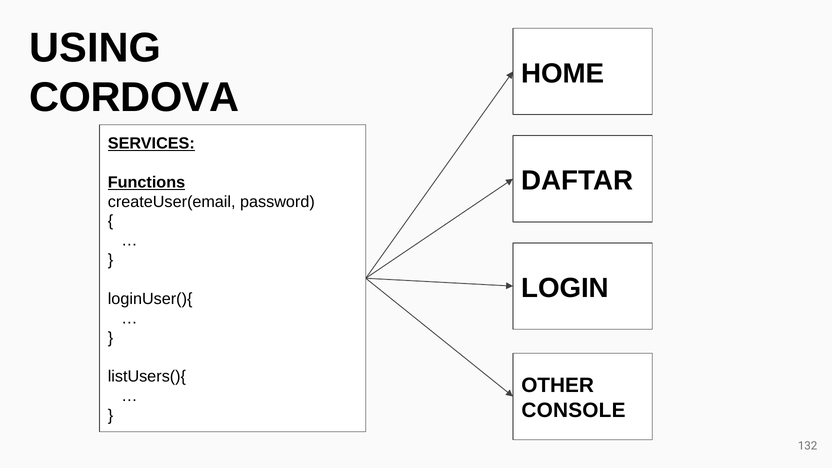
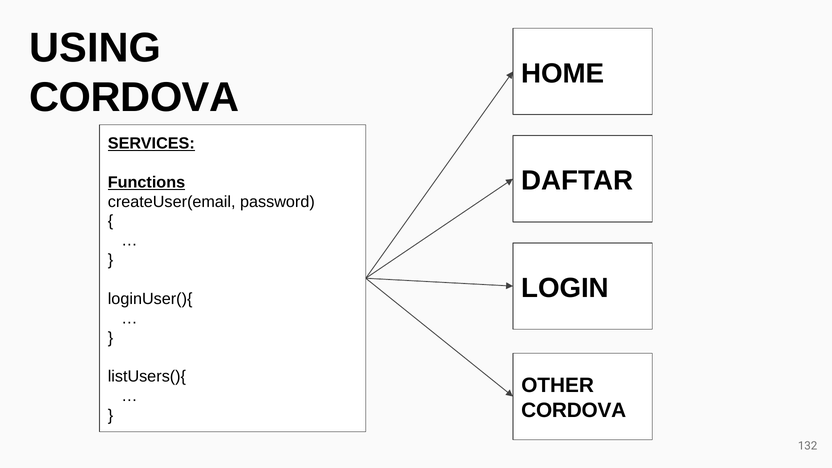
CONSOLE at (573, 410): CONSOLE -> CORDOVA
